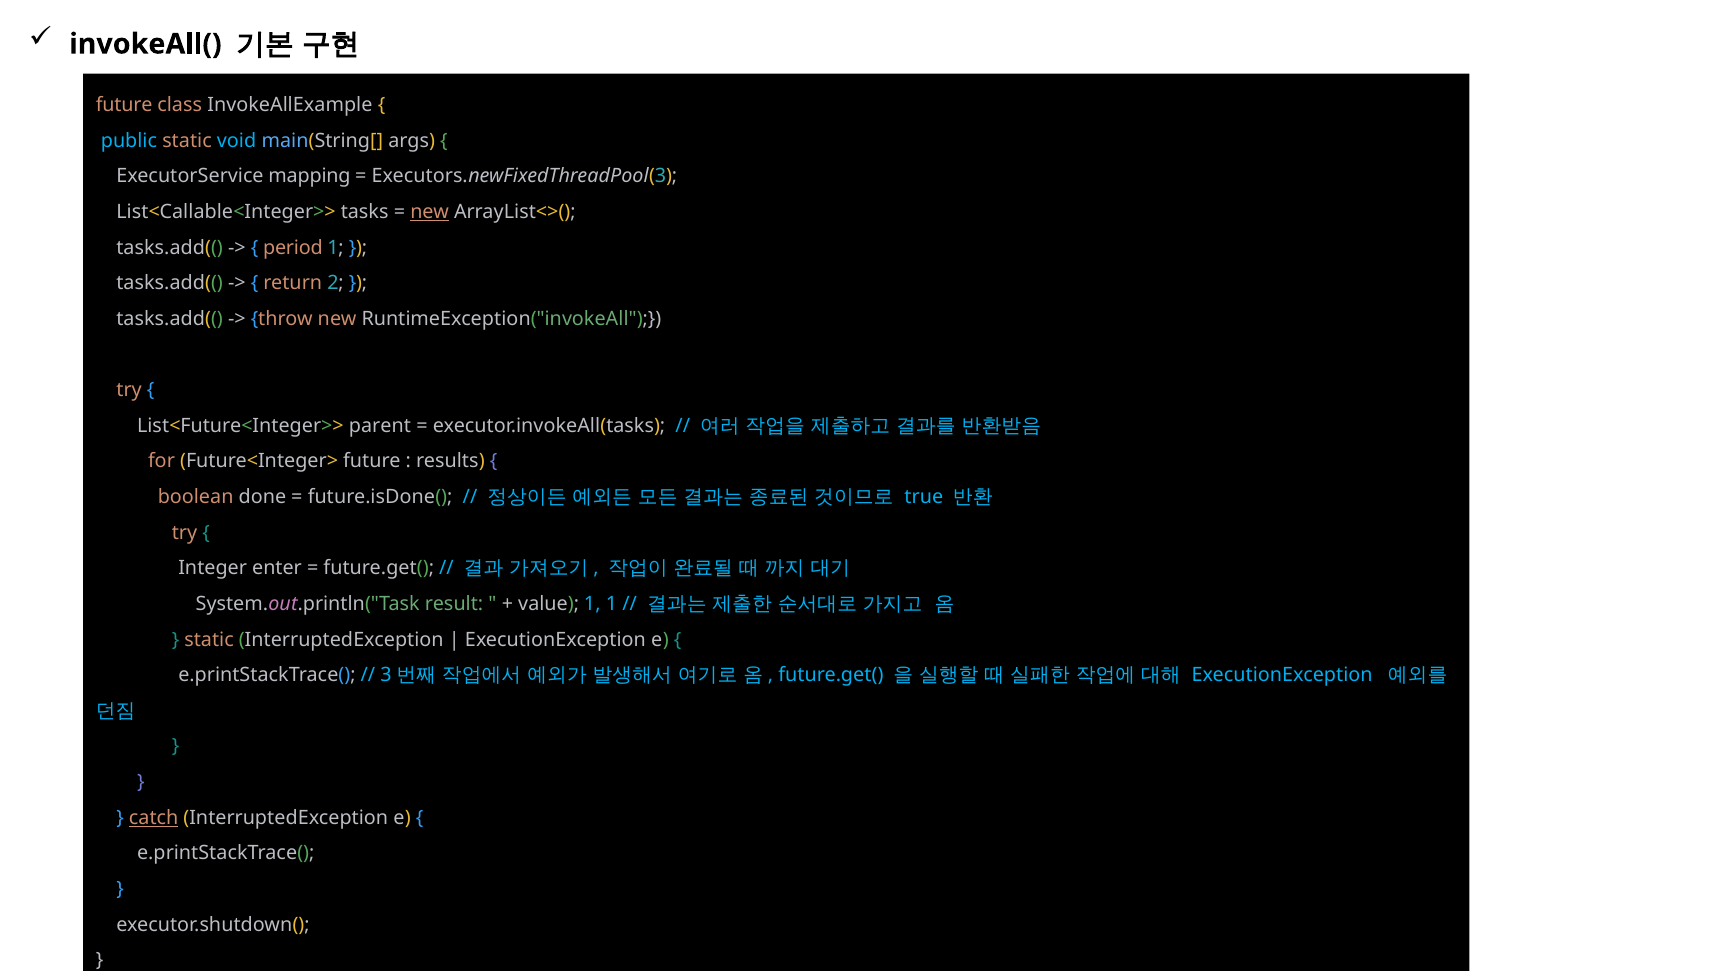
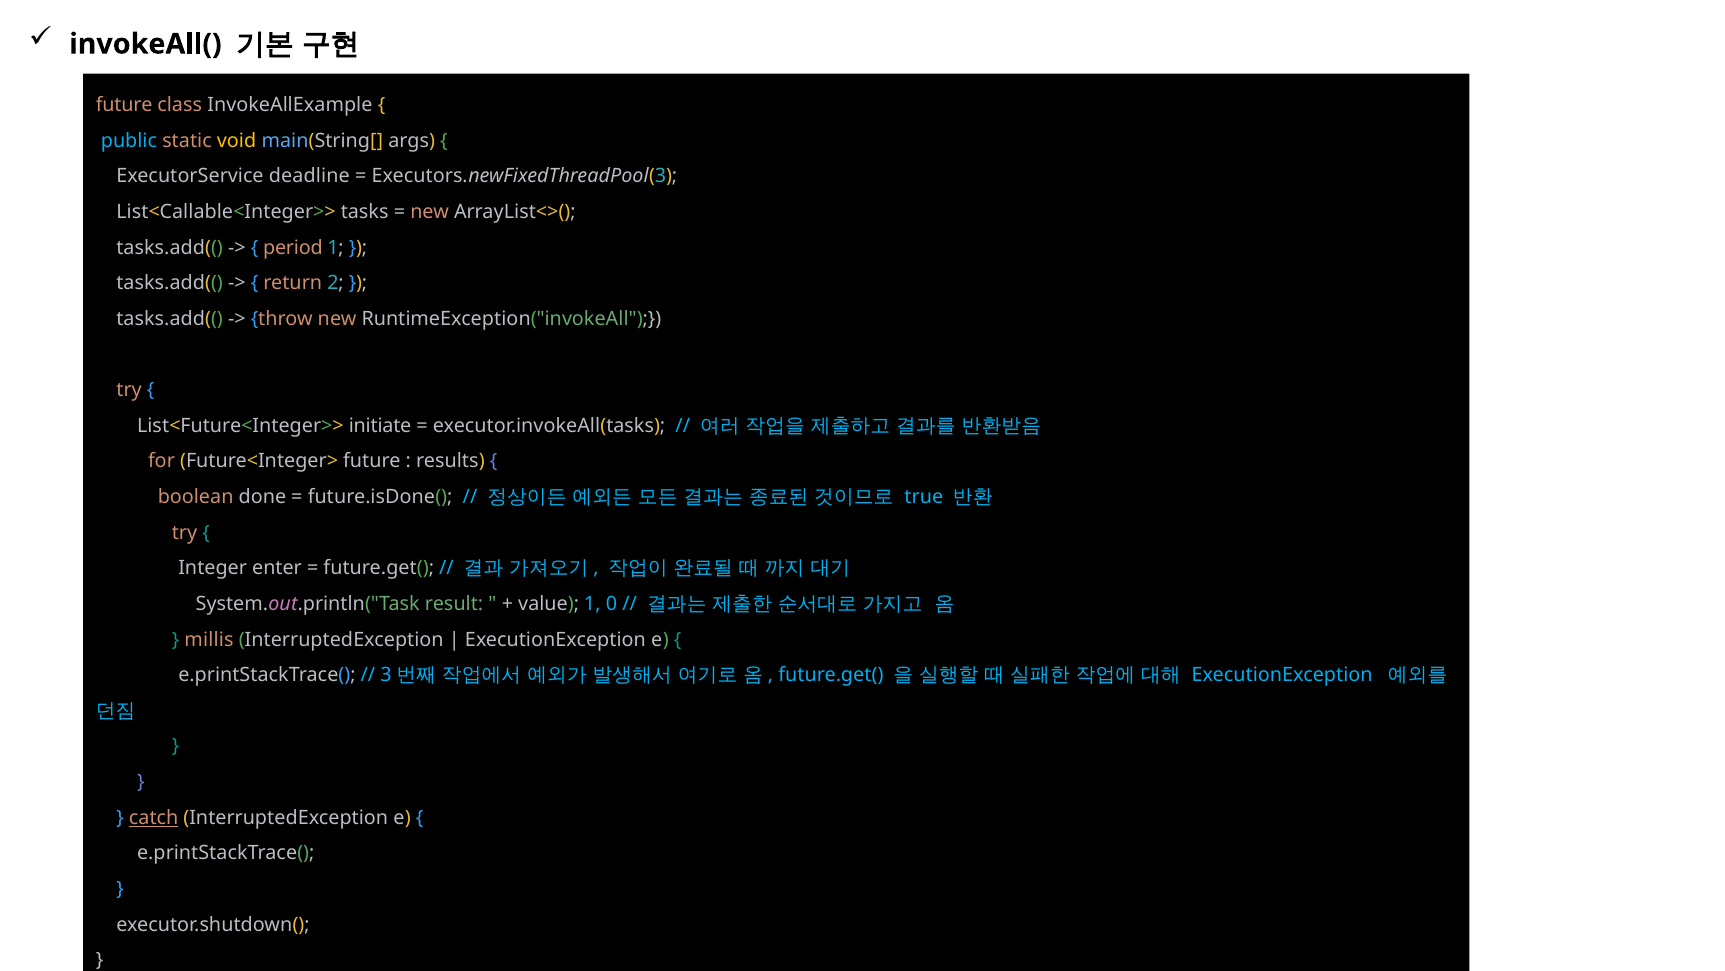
void colour: light blue -> yellow
mapping: mapping -> deadline
new at (430, 212) underline: present -> none
parent: parent -> initiate
1 1: 1 -> 0
static at (209, 639): static -> millis
